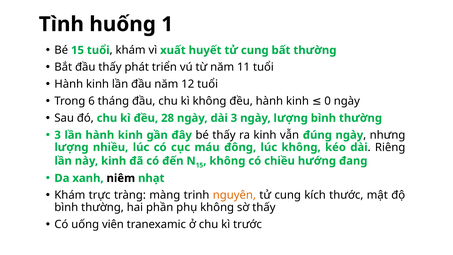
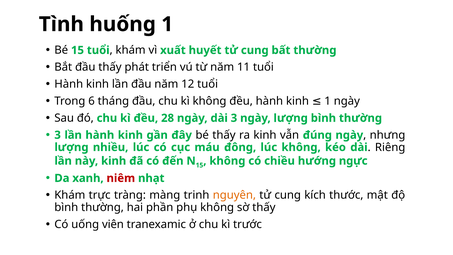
kinh 0: 0 -> 1
đang: đang -> ngực
niêm colour: black -> red
